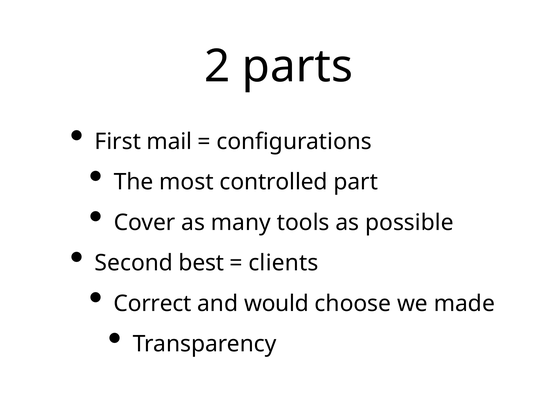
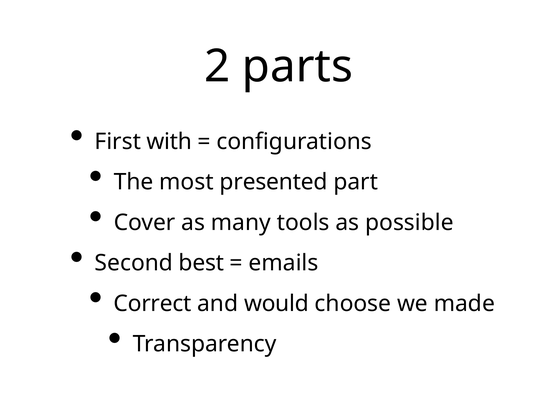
mail: mail -> with
controlled: controlled -> presented
clients: clients -> emails
